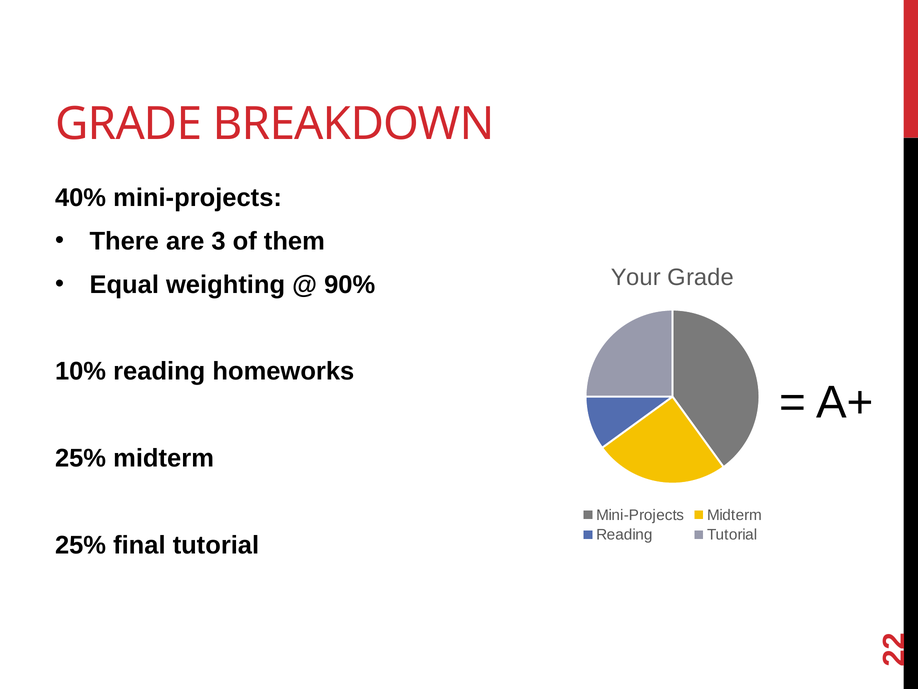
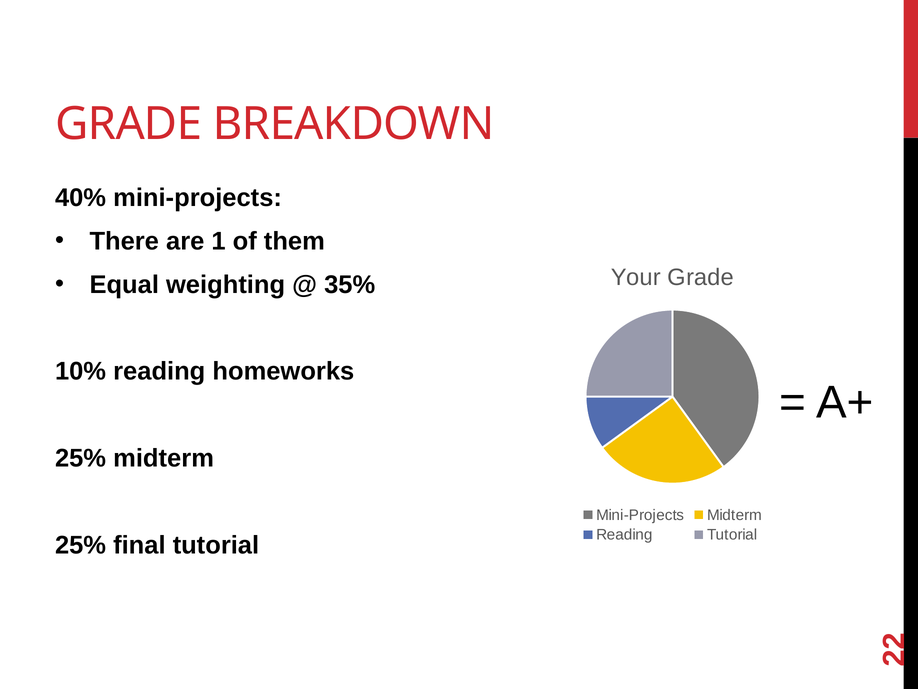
3: 3 -> 1
90%: 90% -> 35%
